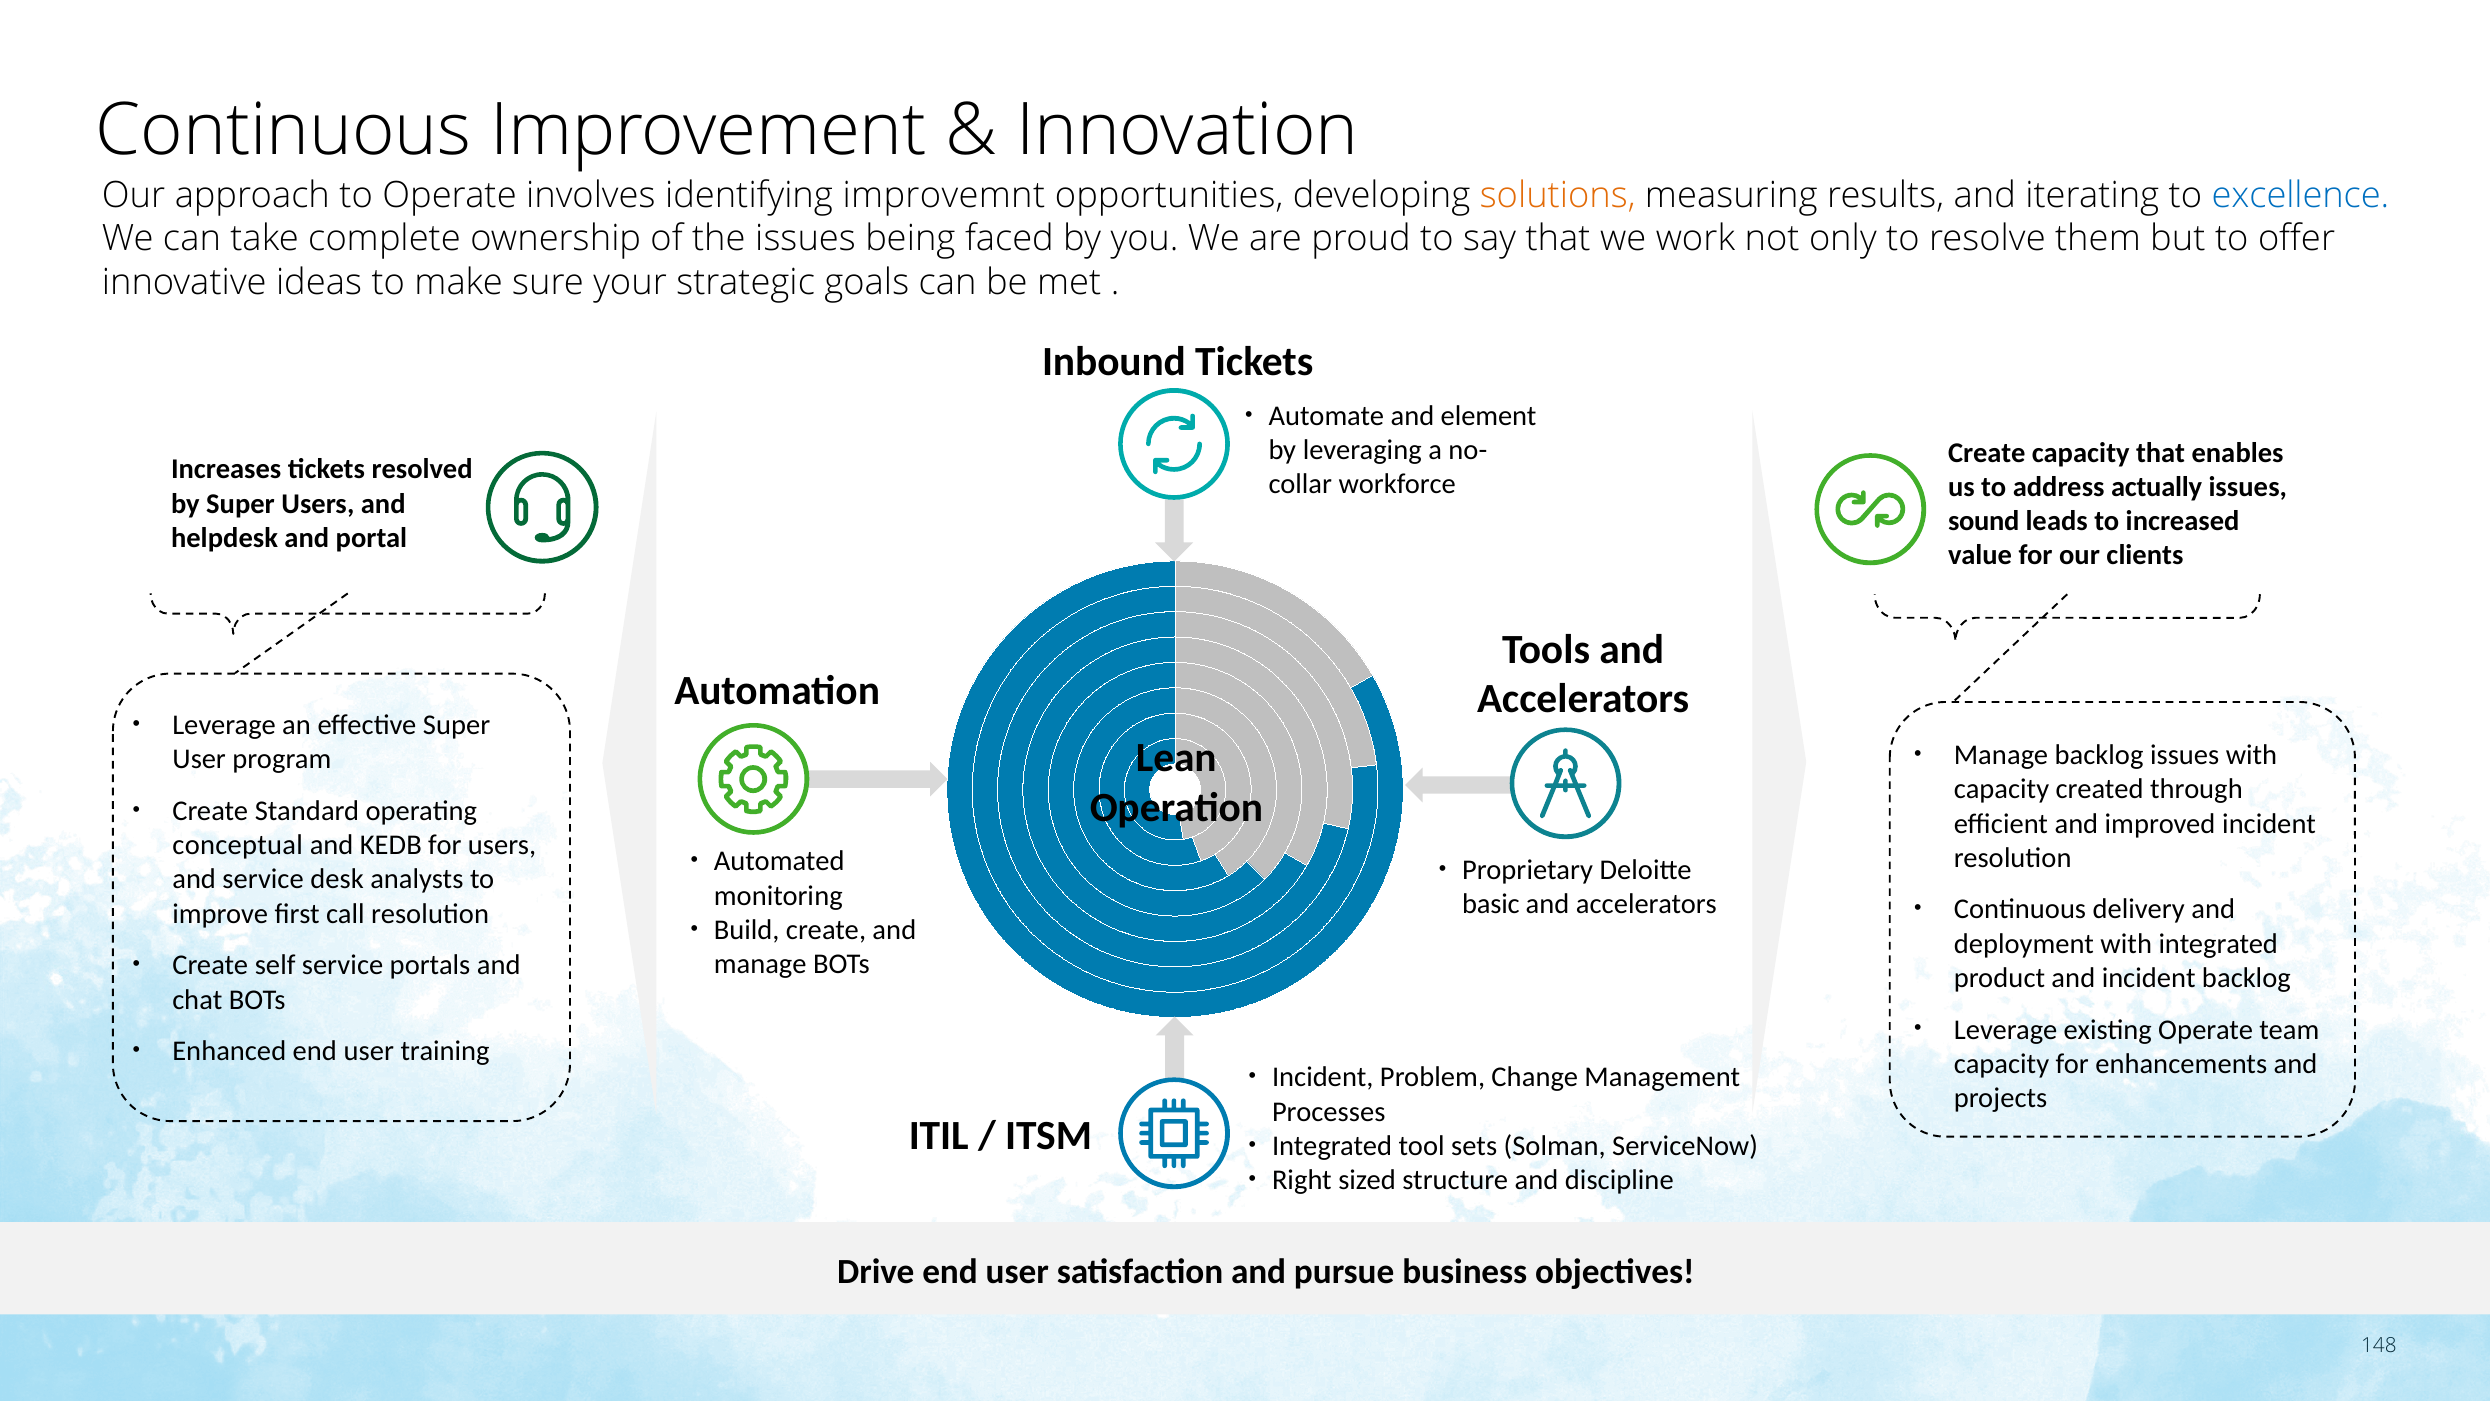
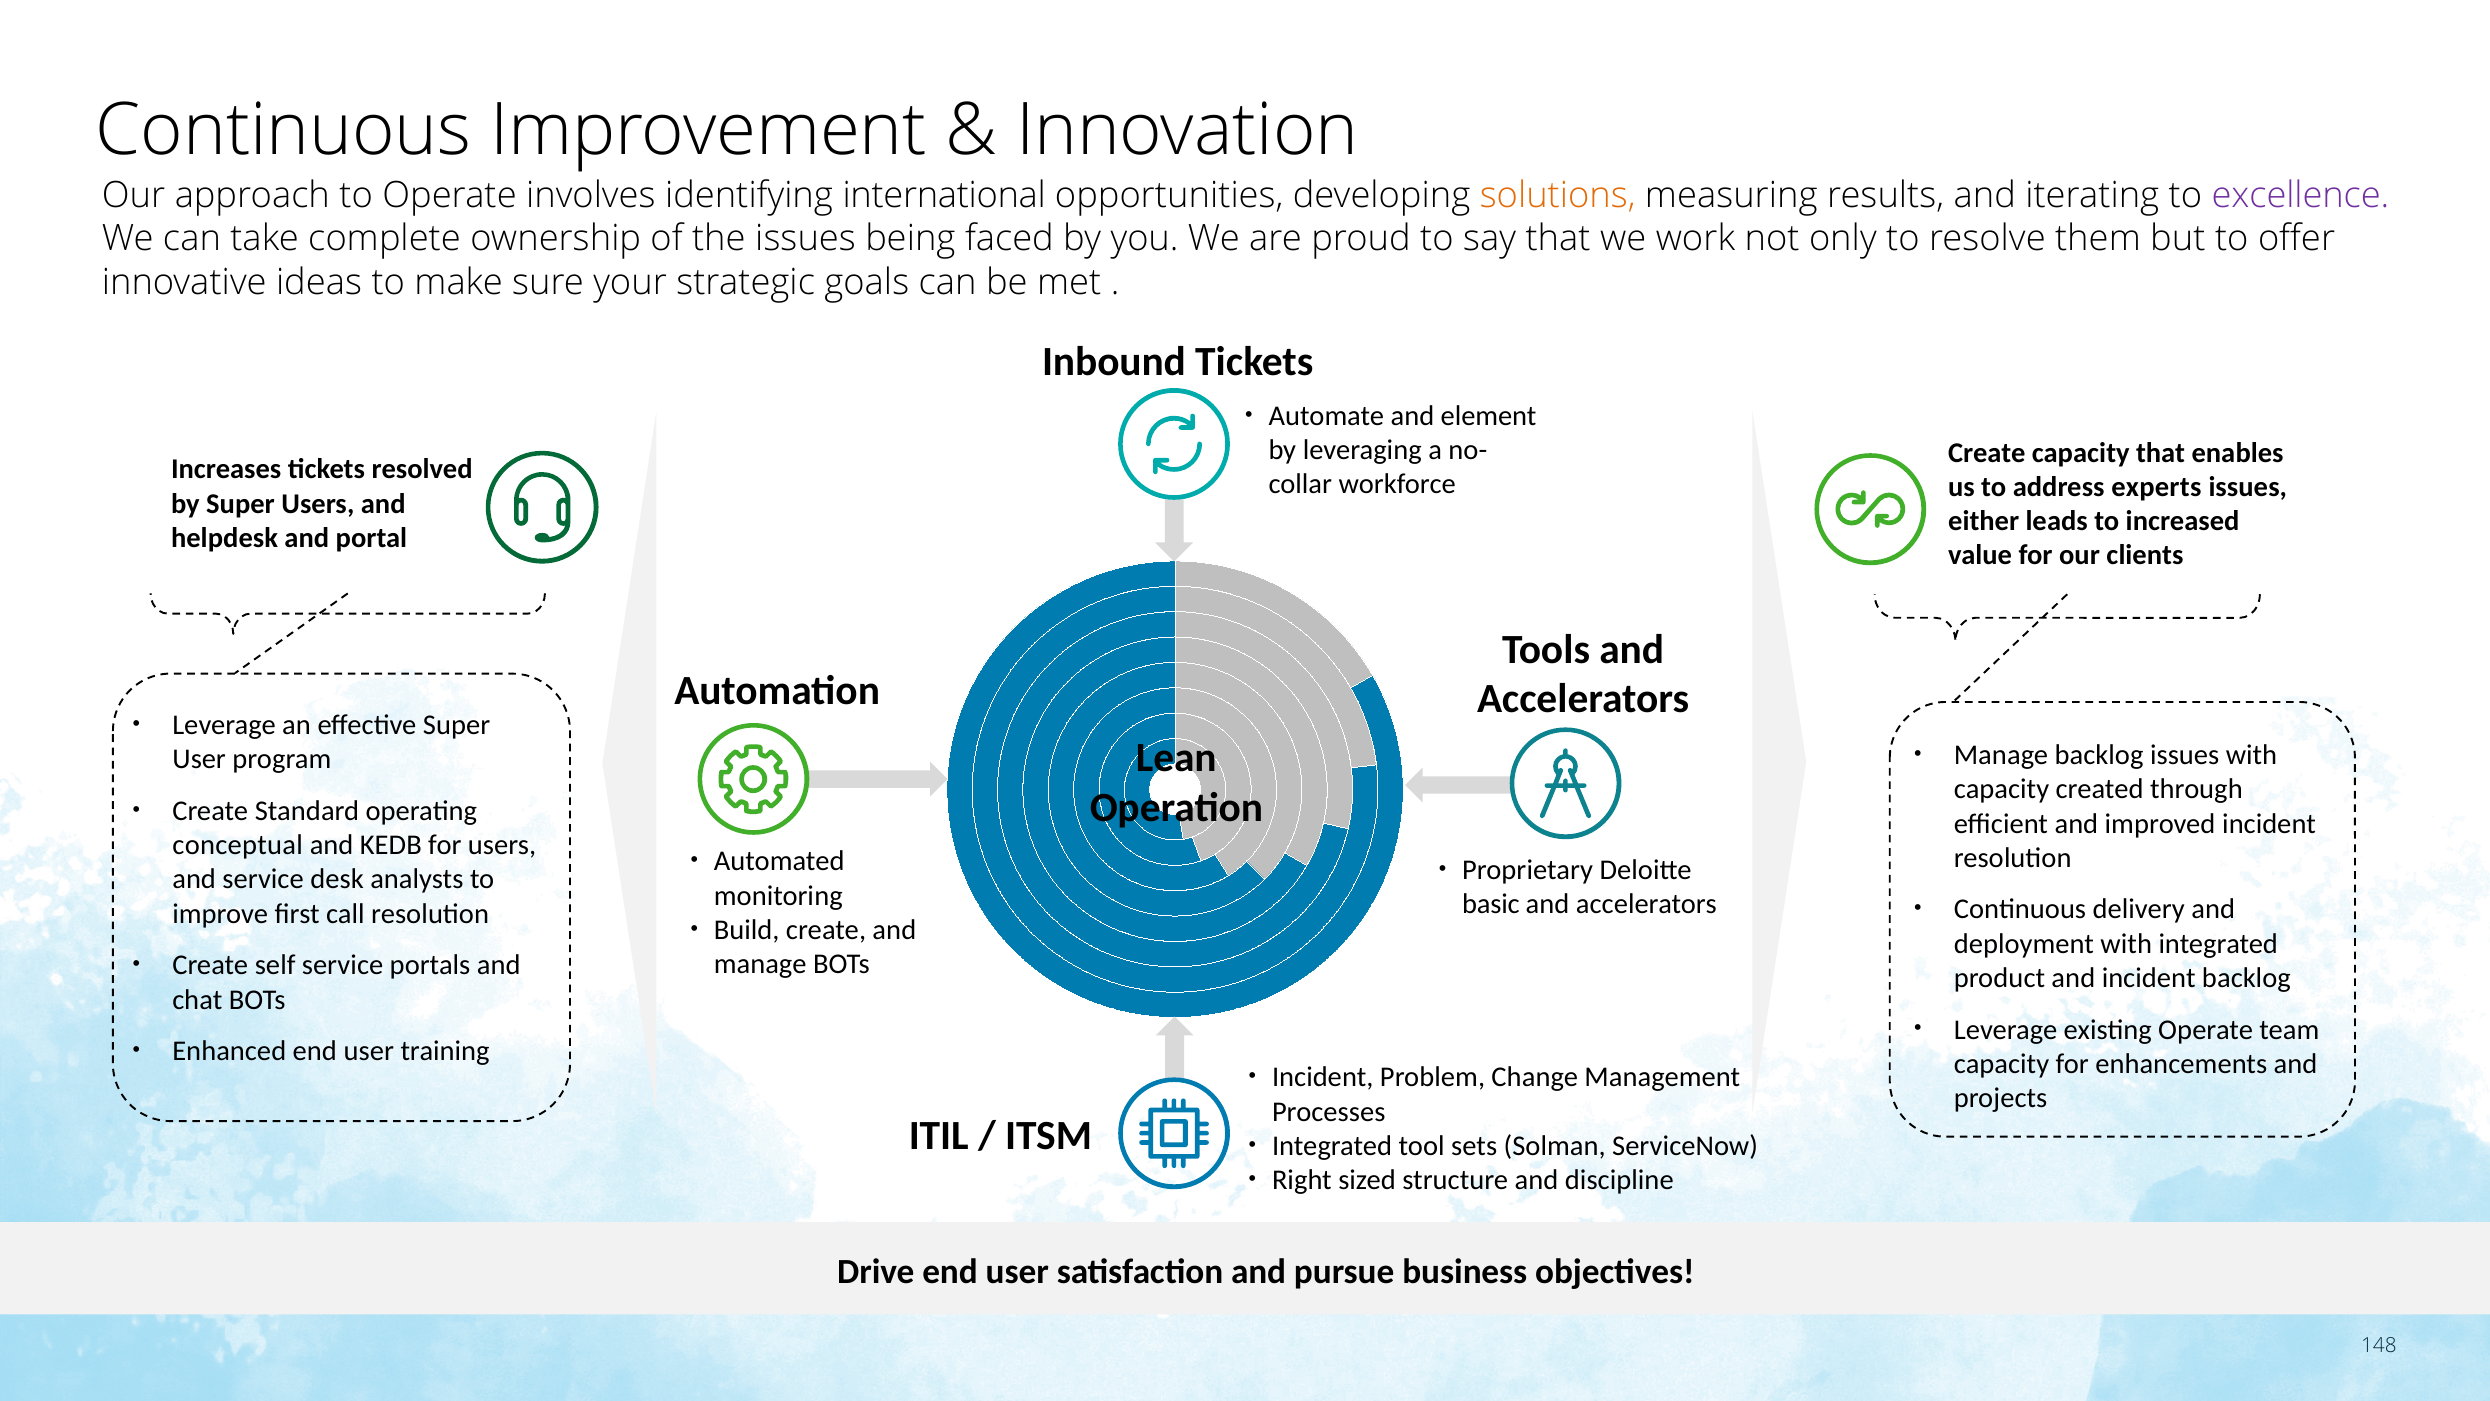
improvemnt: improvemnt -> international
excellence colour: blue -> purple
actually: actually -> experts
sound: sound -> either
